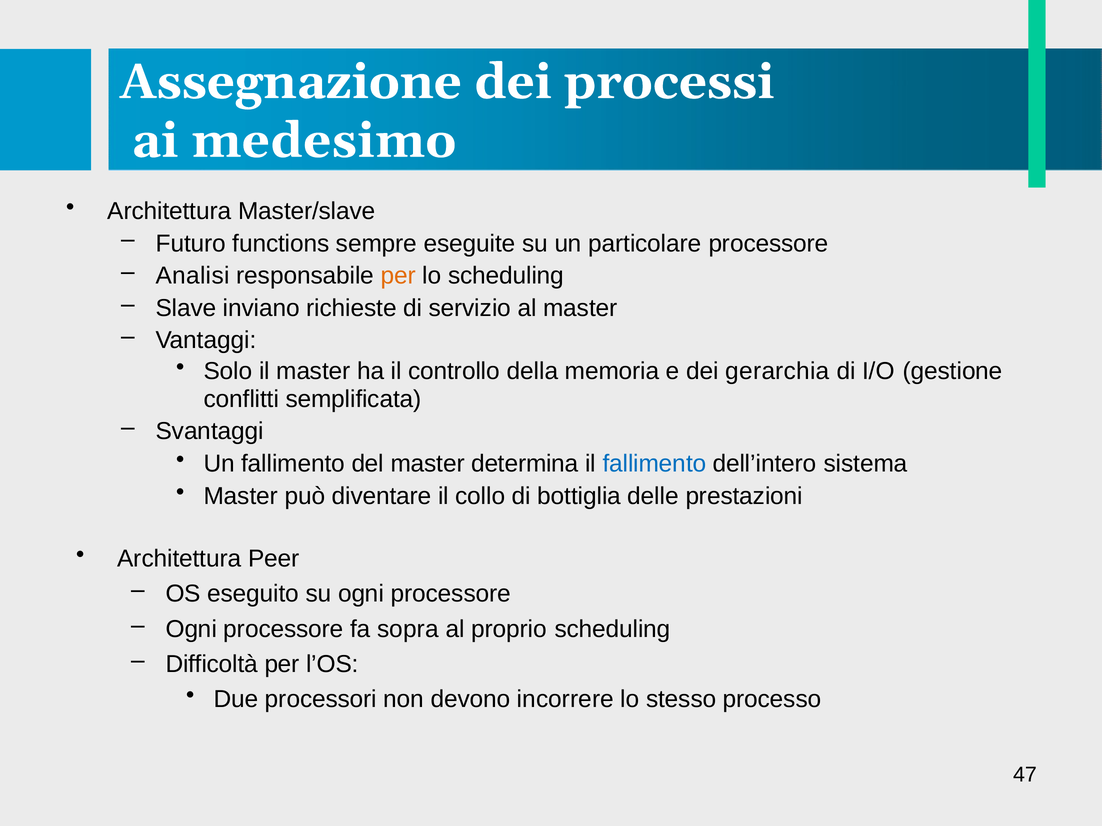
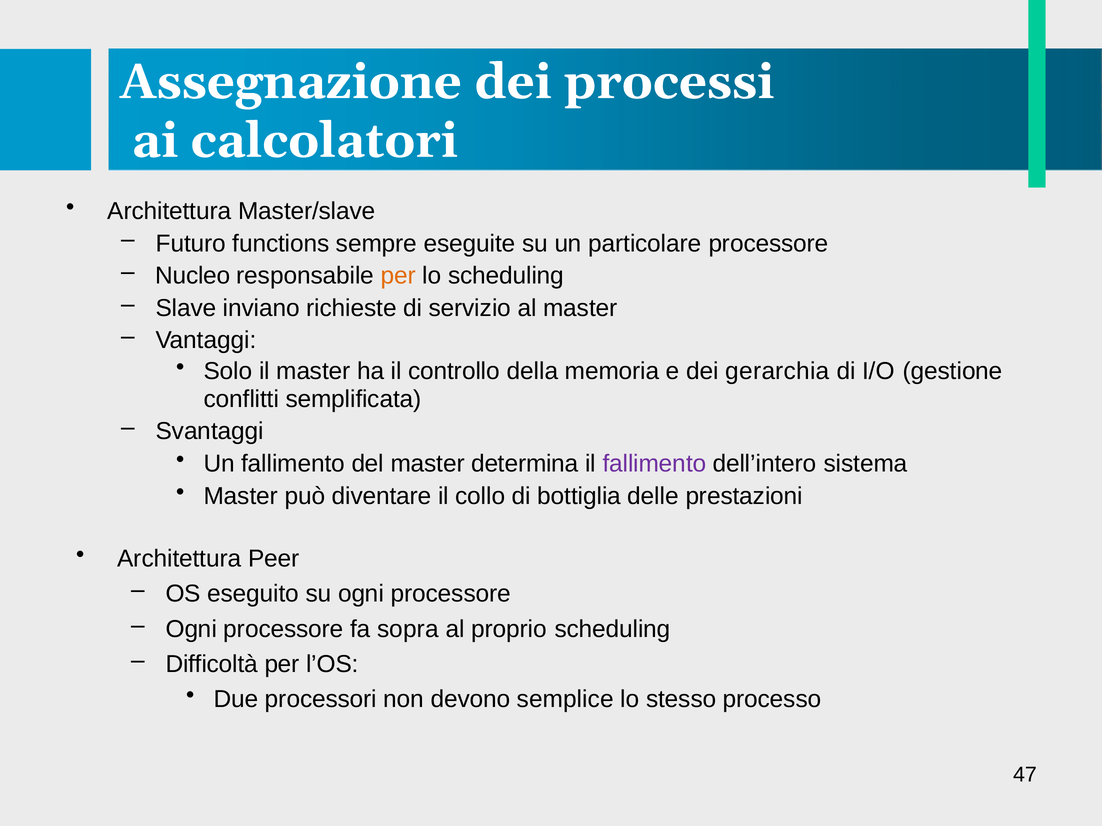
medesimo: medesimo -> calcolatori
Analisi: Analisi -> Nucleo
fallimento at (654, 464) colour: blue -> purple
incorrere: incorrere -> semplice
